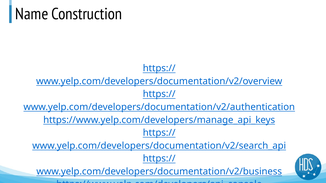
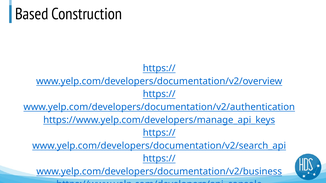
Name: Name -> Based
